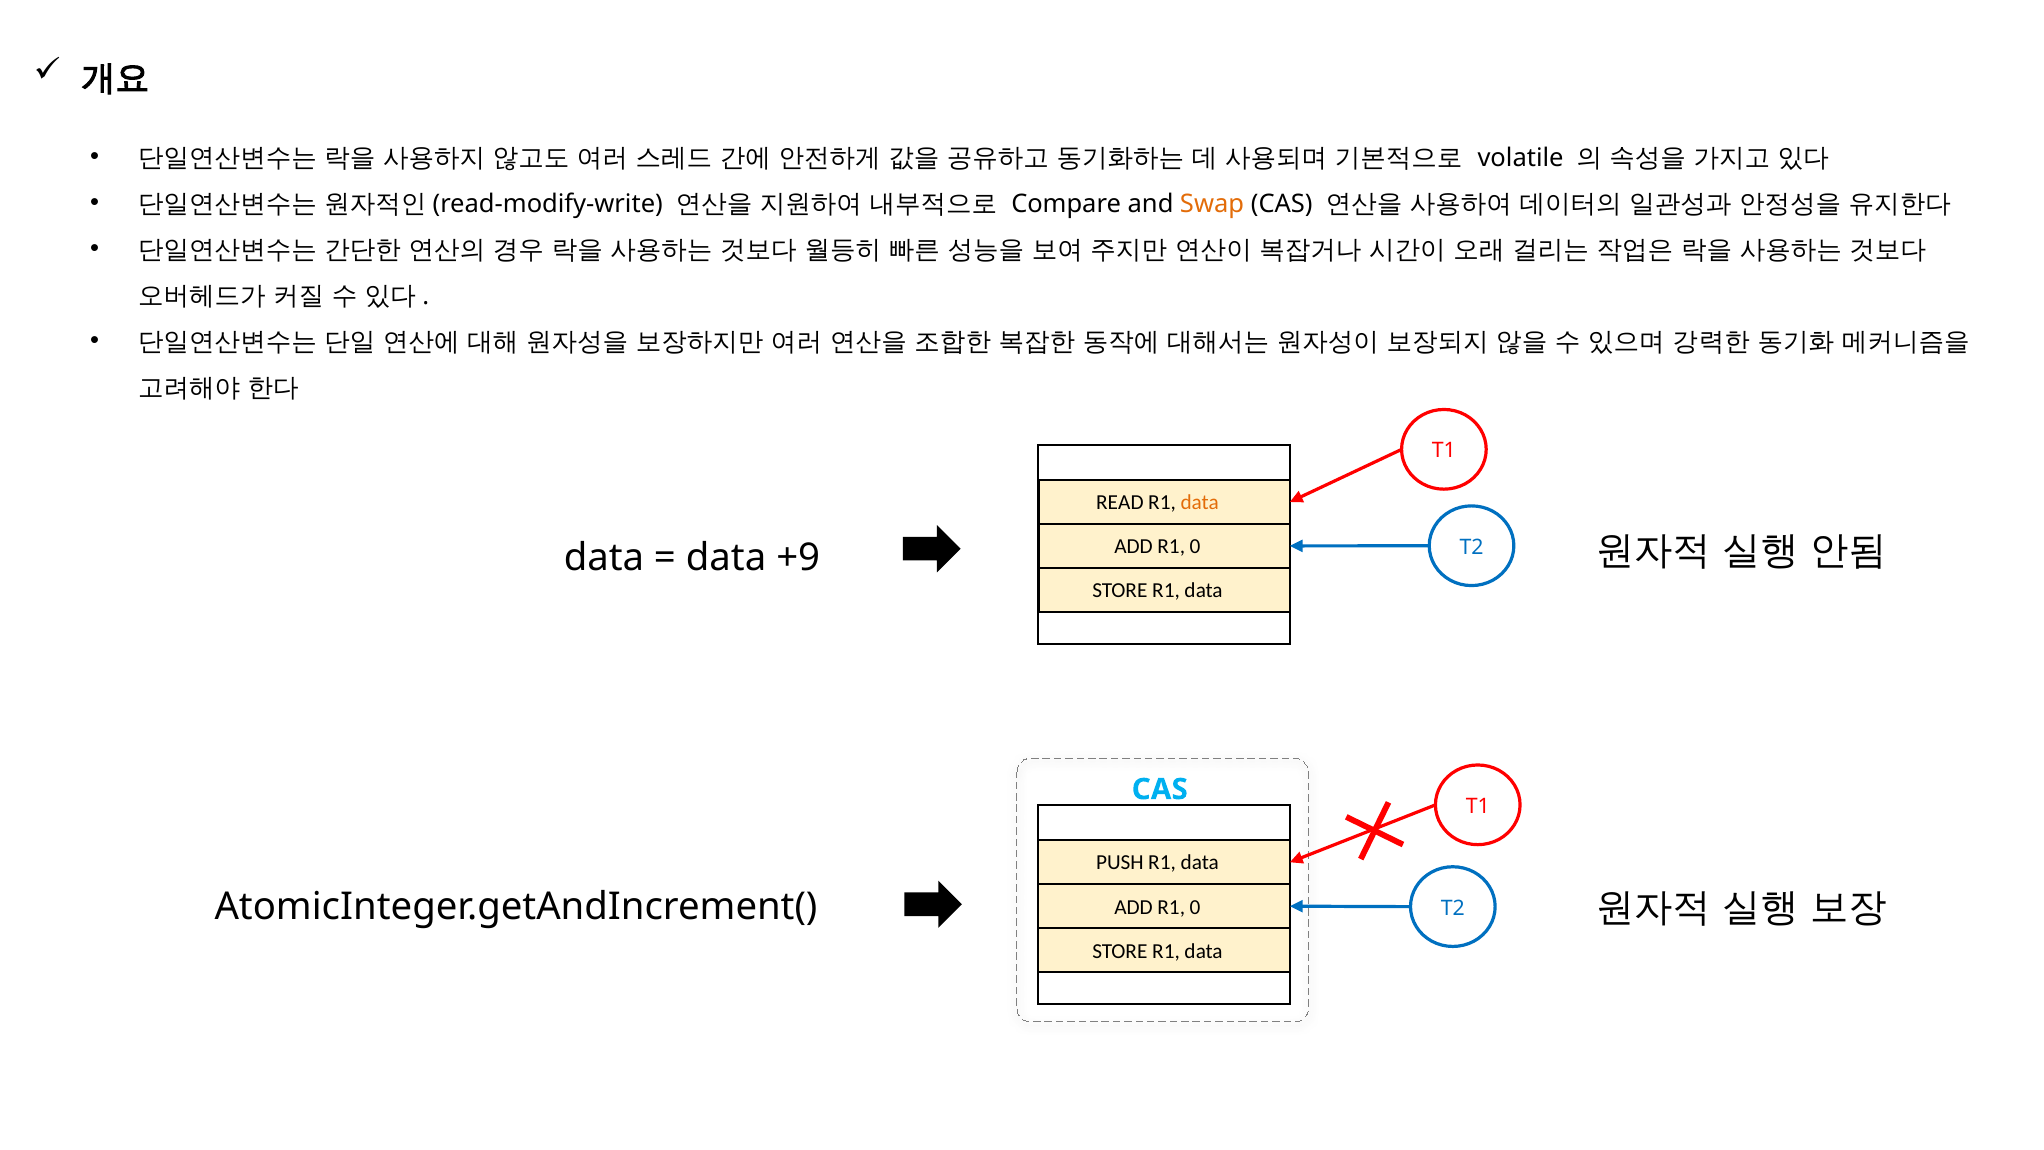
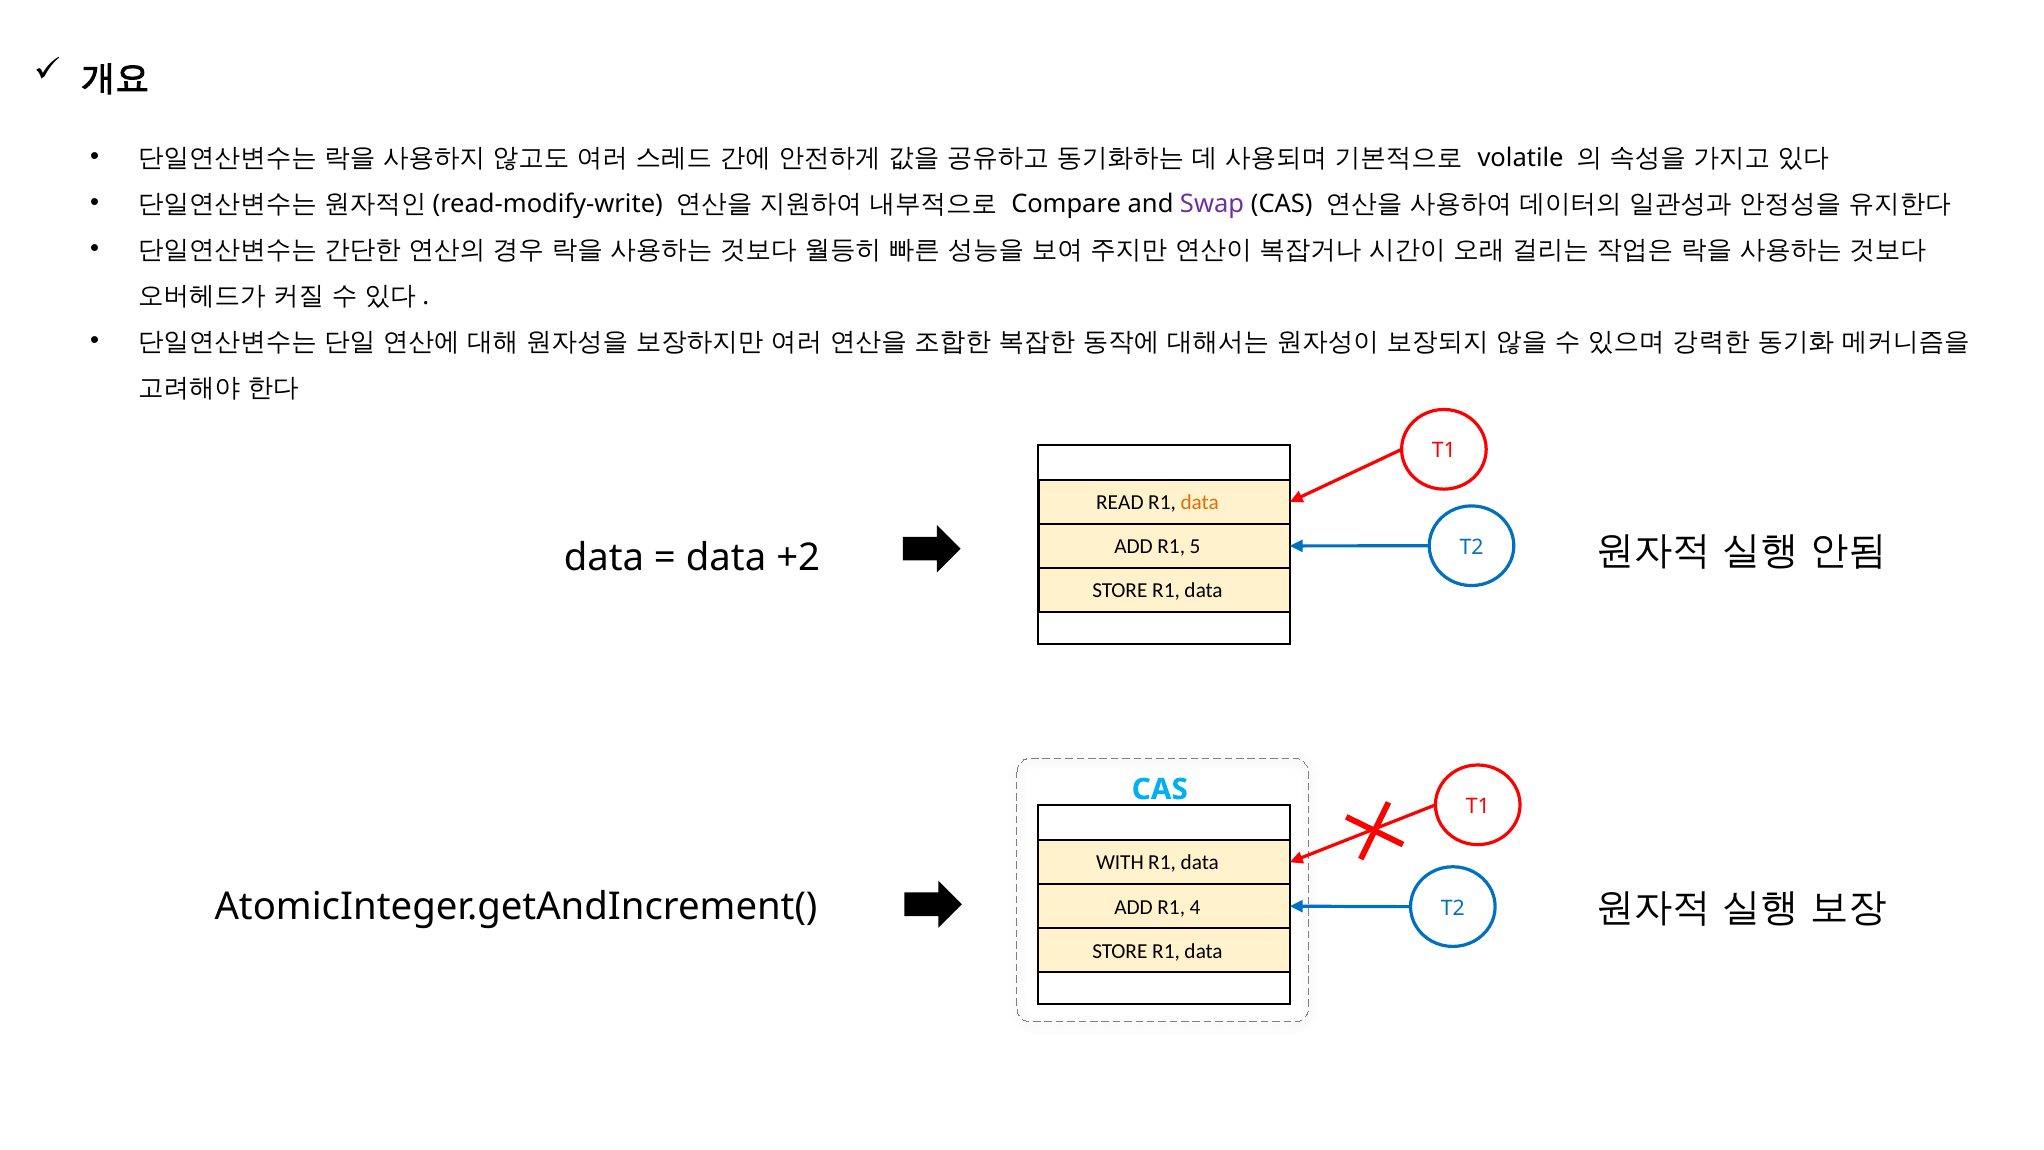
Swap colour: orange -> purple
+9: +9 -> +2
0 at (1195, 547): 0 -> 5
PUSH: PUSH -> WITH
0 at (1195, 907): 0 -> 4
